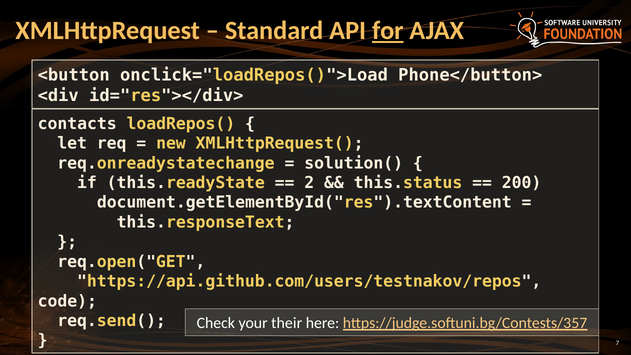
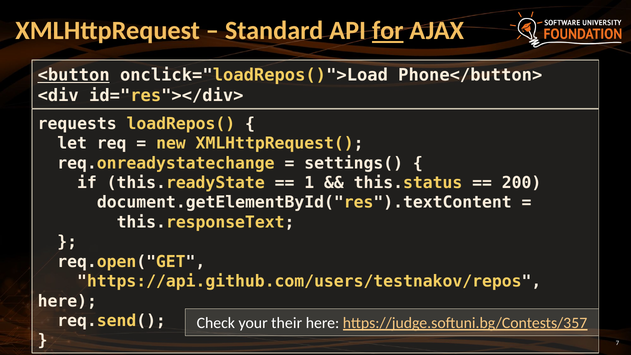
<button underline: none -> present
contacts: contacts -> requests
solution(: solution( -> settings(
2: 2 -> 1
code at (67, 301): code -> here
